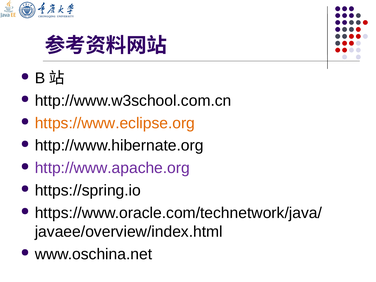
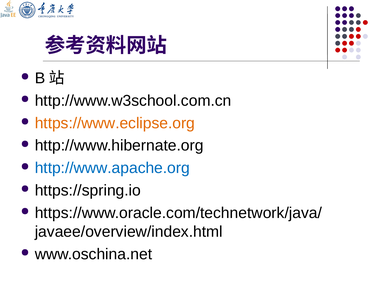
http://www.apache.org colour: purple -> blue
